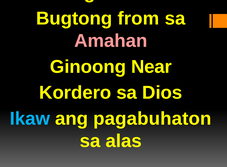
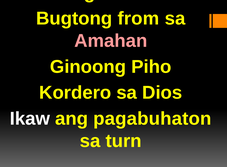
Near: Near -> Piho
Ikaw colour: light blue -> white
alas: alas -> turn
